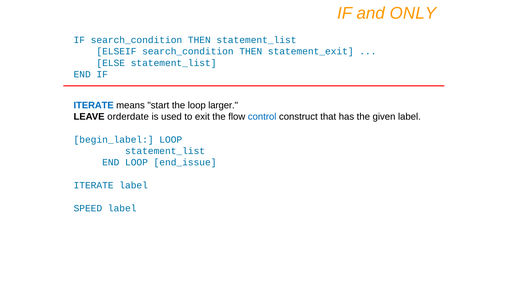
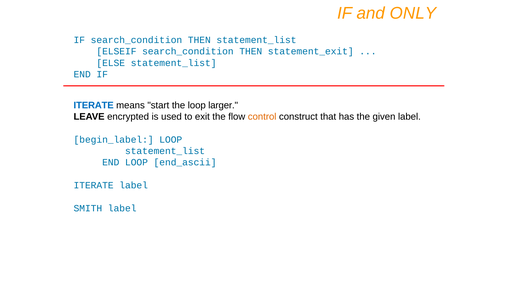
orderdate: orderdate -> encrypted
control colour: blue -> orange
end_issue: end_issue -> end_ascii
SPEED: SPEED -> SMITH
